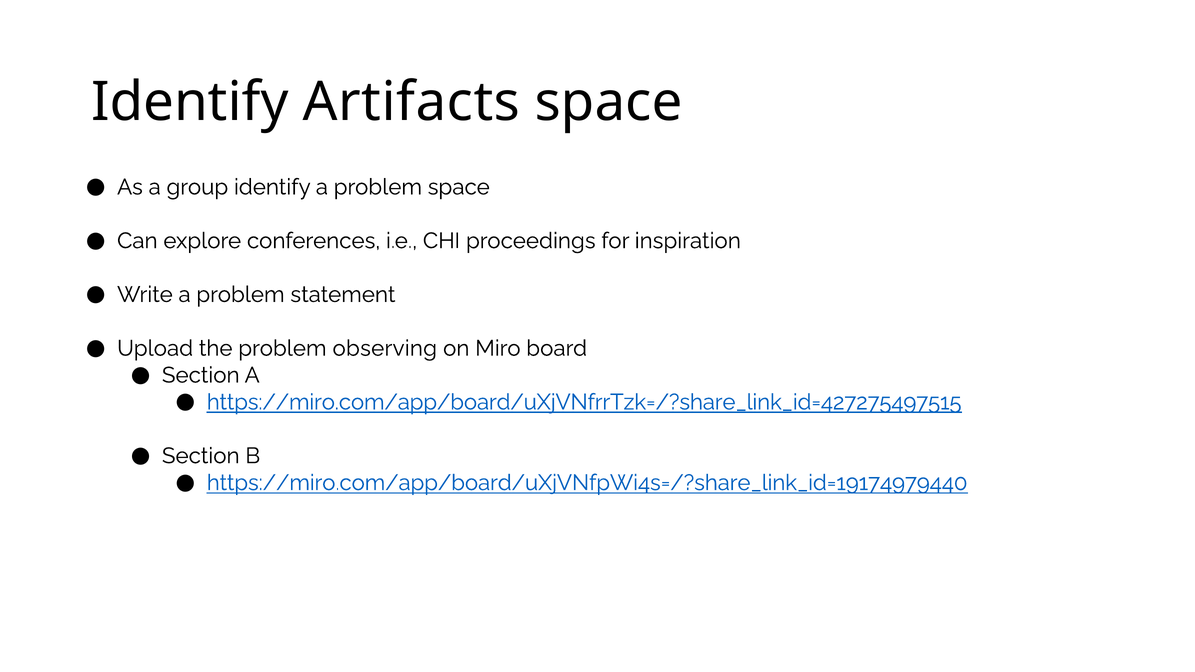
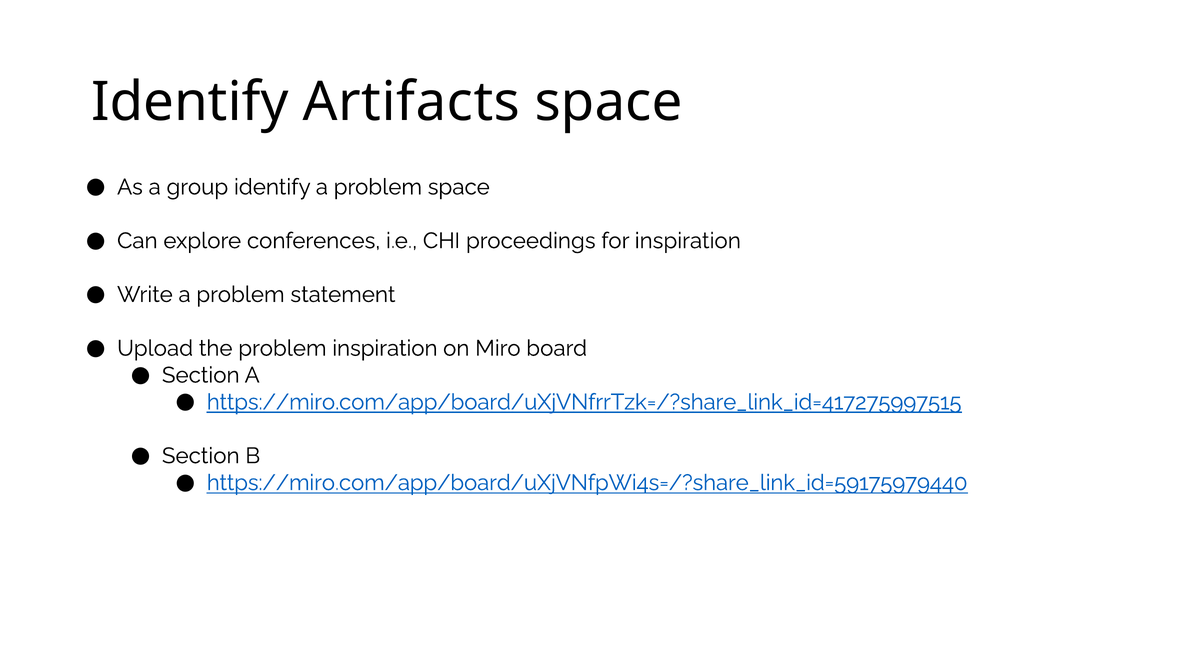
problem observing: observing -> inspiration
https://miro.com/app/board/uXjVNfrrTzk=/?share_link_id=427275497515: https://miro.com/app/board/uXjVNfrrTzk=/?share_link_id=427275497515 -> https://miro.com/app/board/uXjVNfrrTzk=/?share_link_id=417275997515
https://miro.com/app/board/uXjVNfpWi4s=/?share_link_id=19174979440: https://miro.com/app/board/uXjVNfpWi4s=/?share_link_id=19174979440 -> https://miro.com/app/board/uXjVNfpWi4s=/?share_link_id=59175979440
